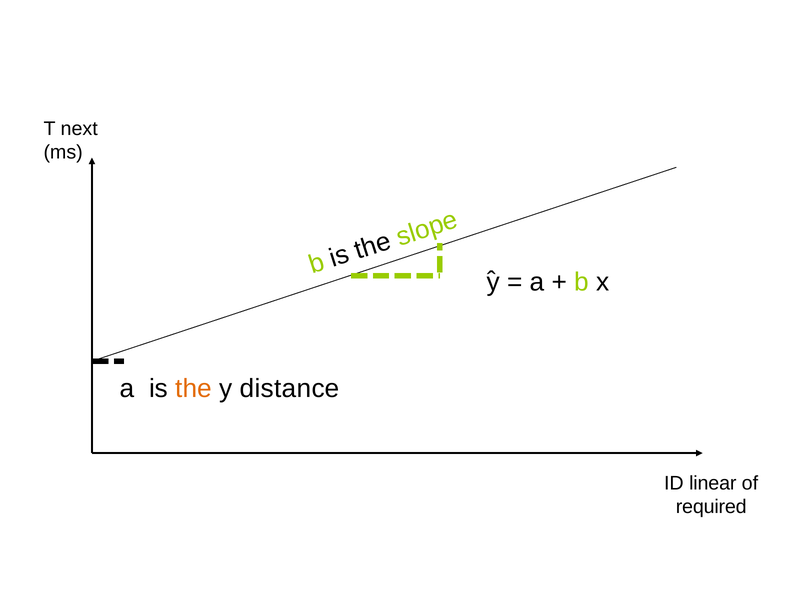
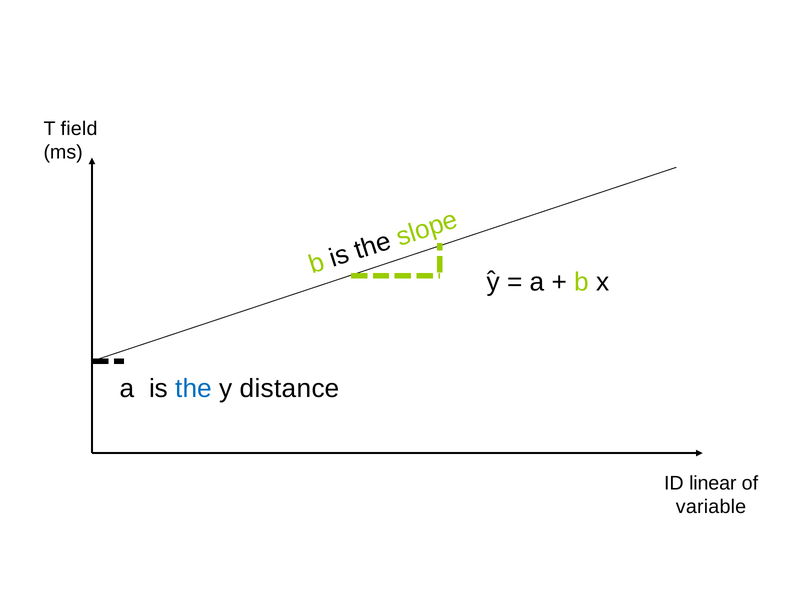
next: next -> field
the colour: orange -> blue
required: required -> variable
